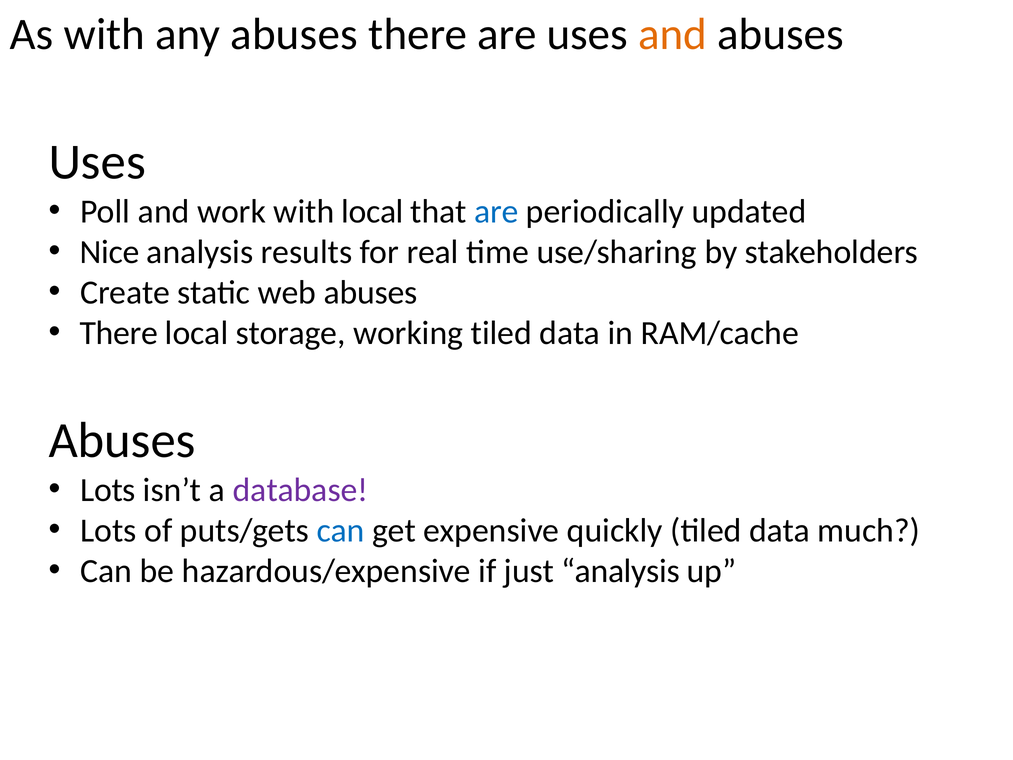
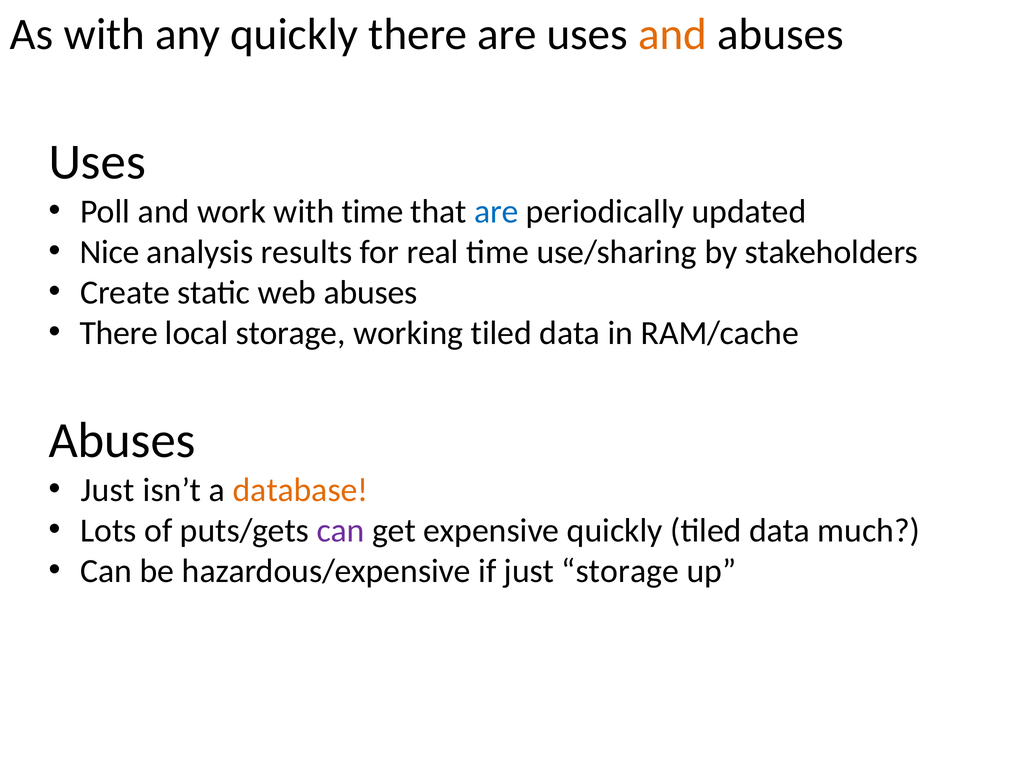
any abuses: abuses -> quickly
with local: local -> time
Lots at (108, 490): Lots -> Just
database colour: purple -> orange
can at (341, 530) colour: blue -> purple
just analysis: analysis -> storage
